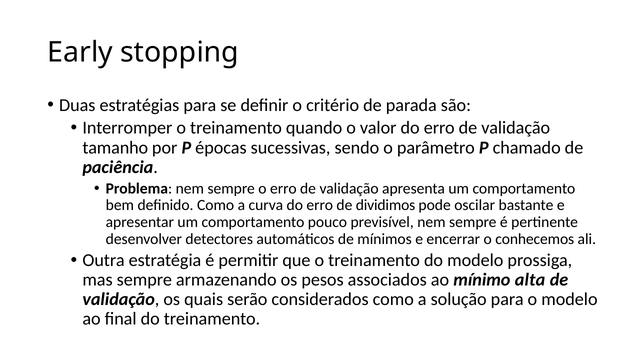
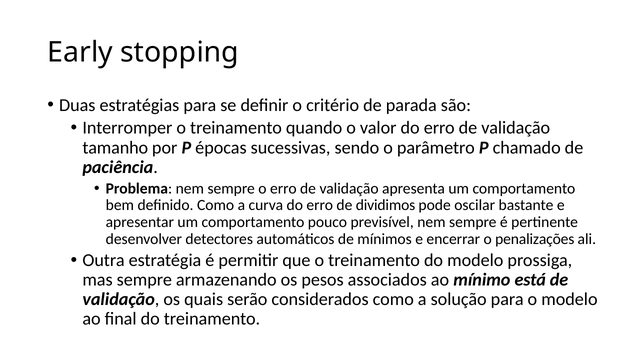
conhecemos: conhecemos -> penalizações
alta: alta -> está
